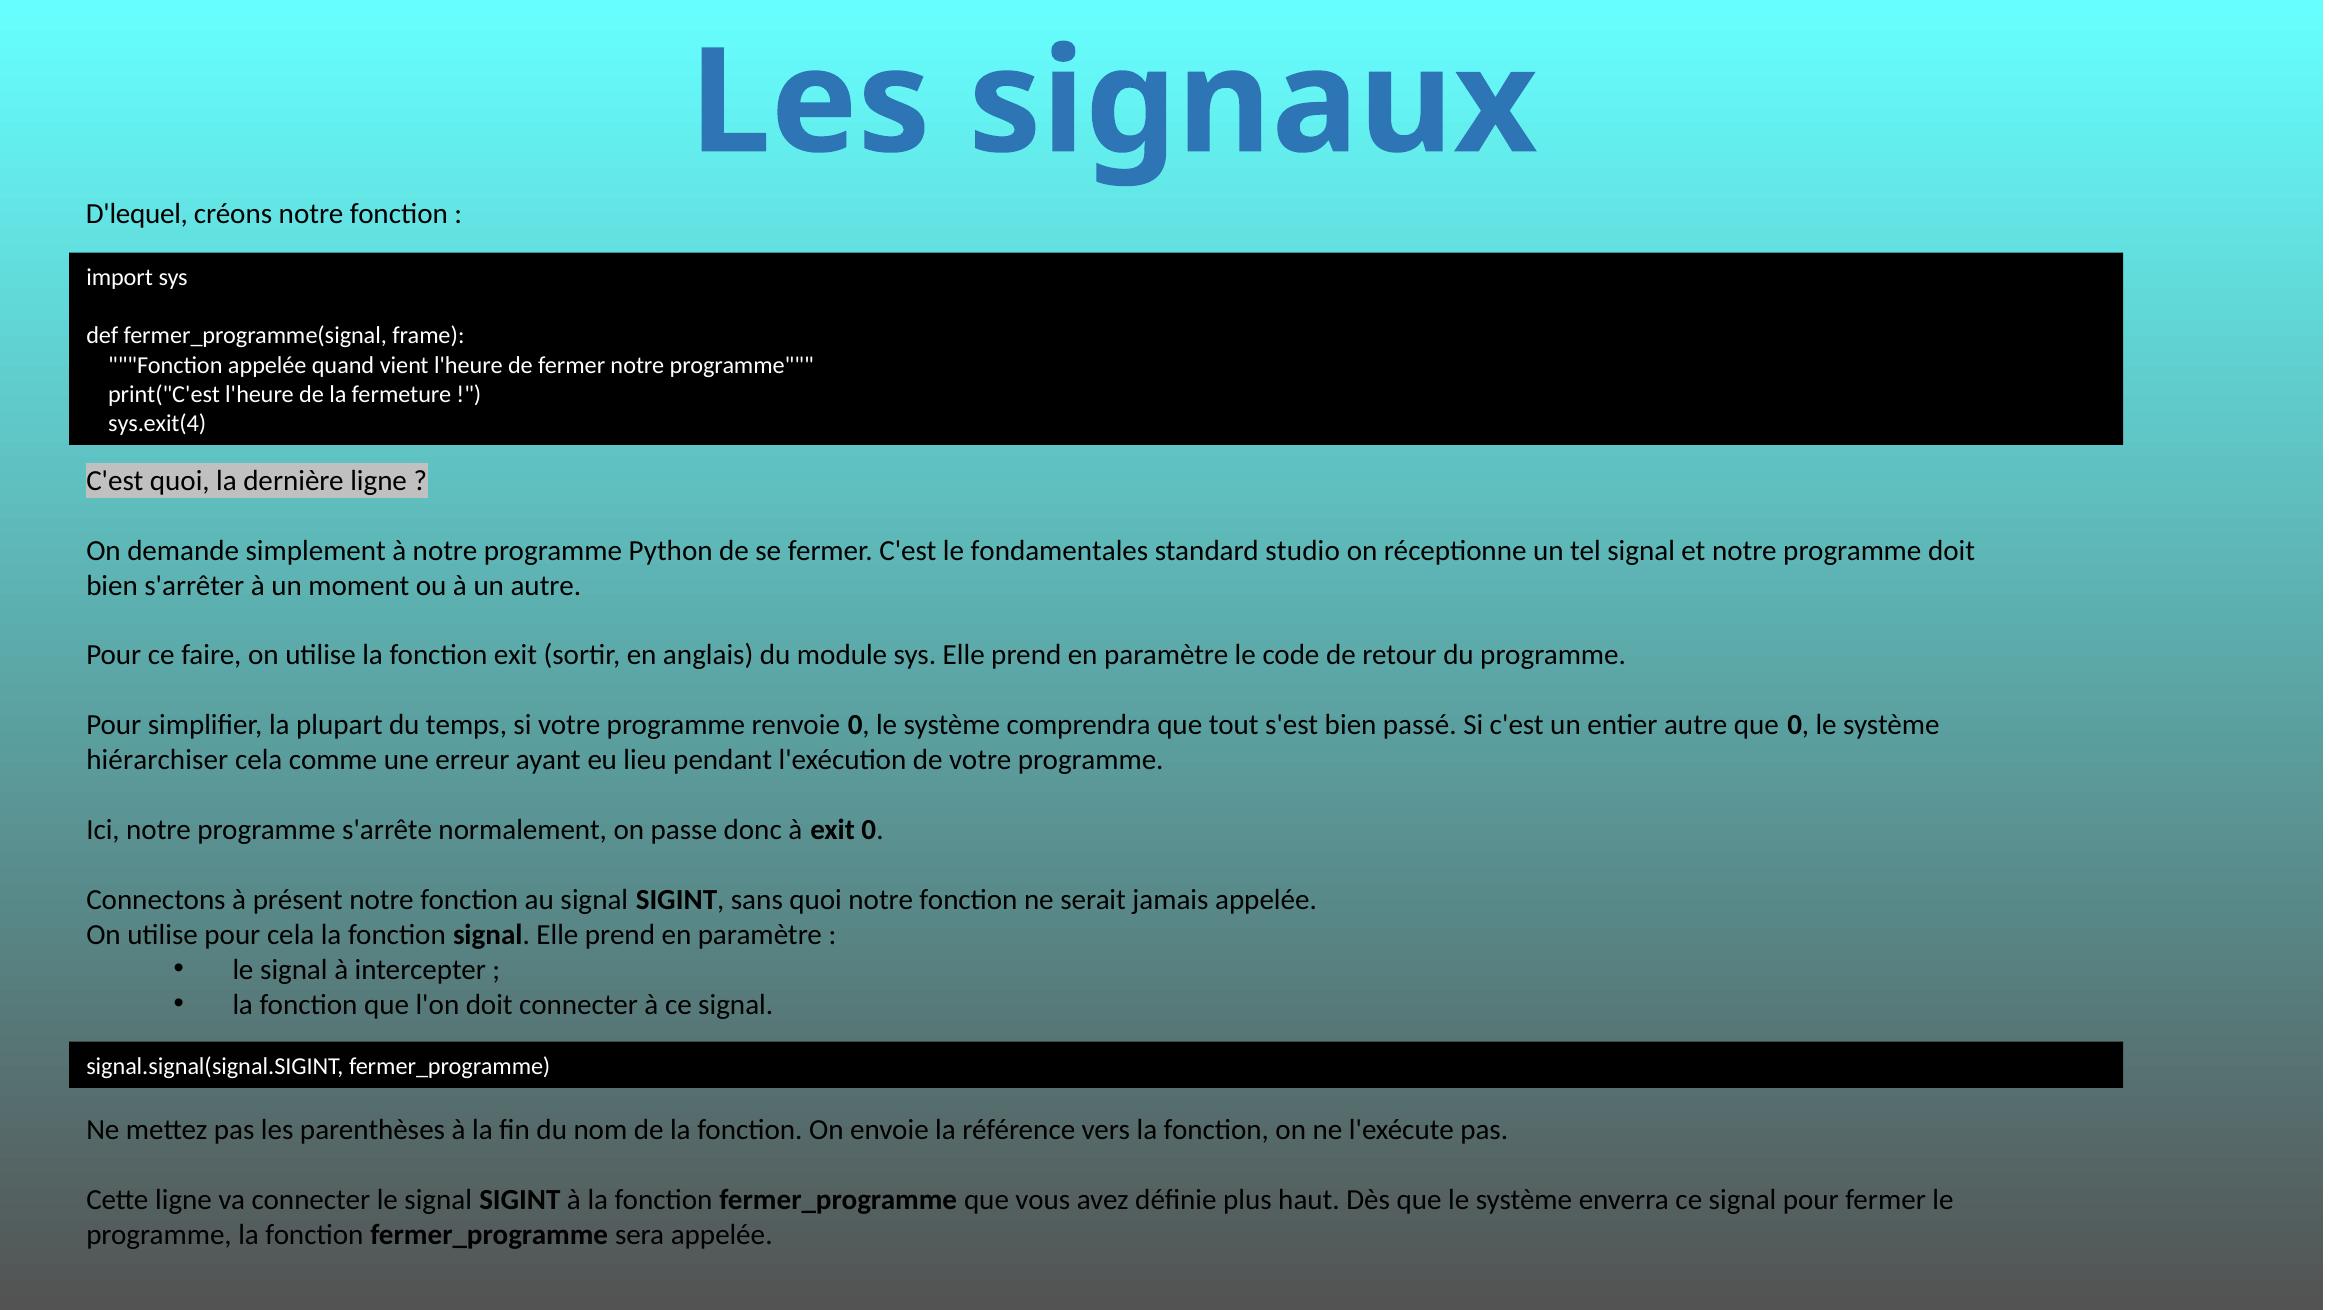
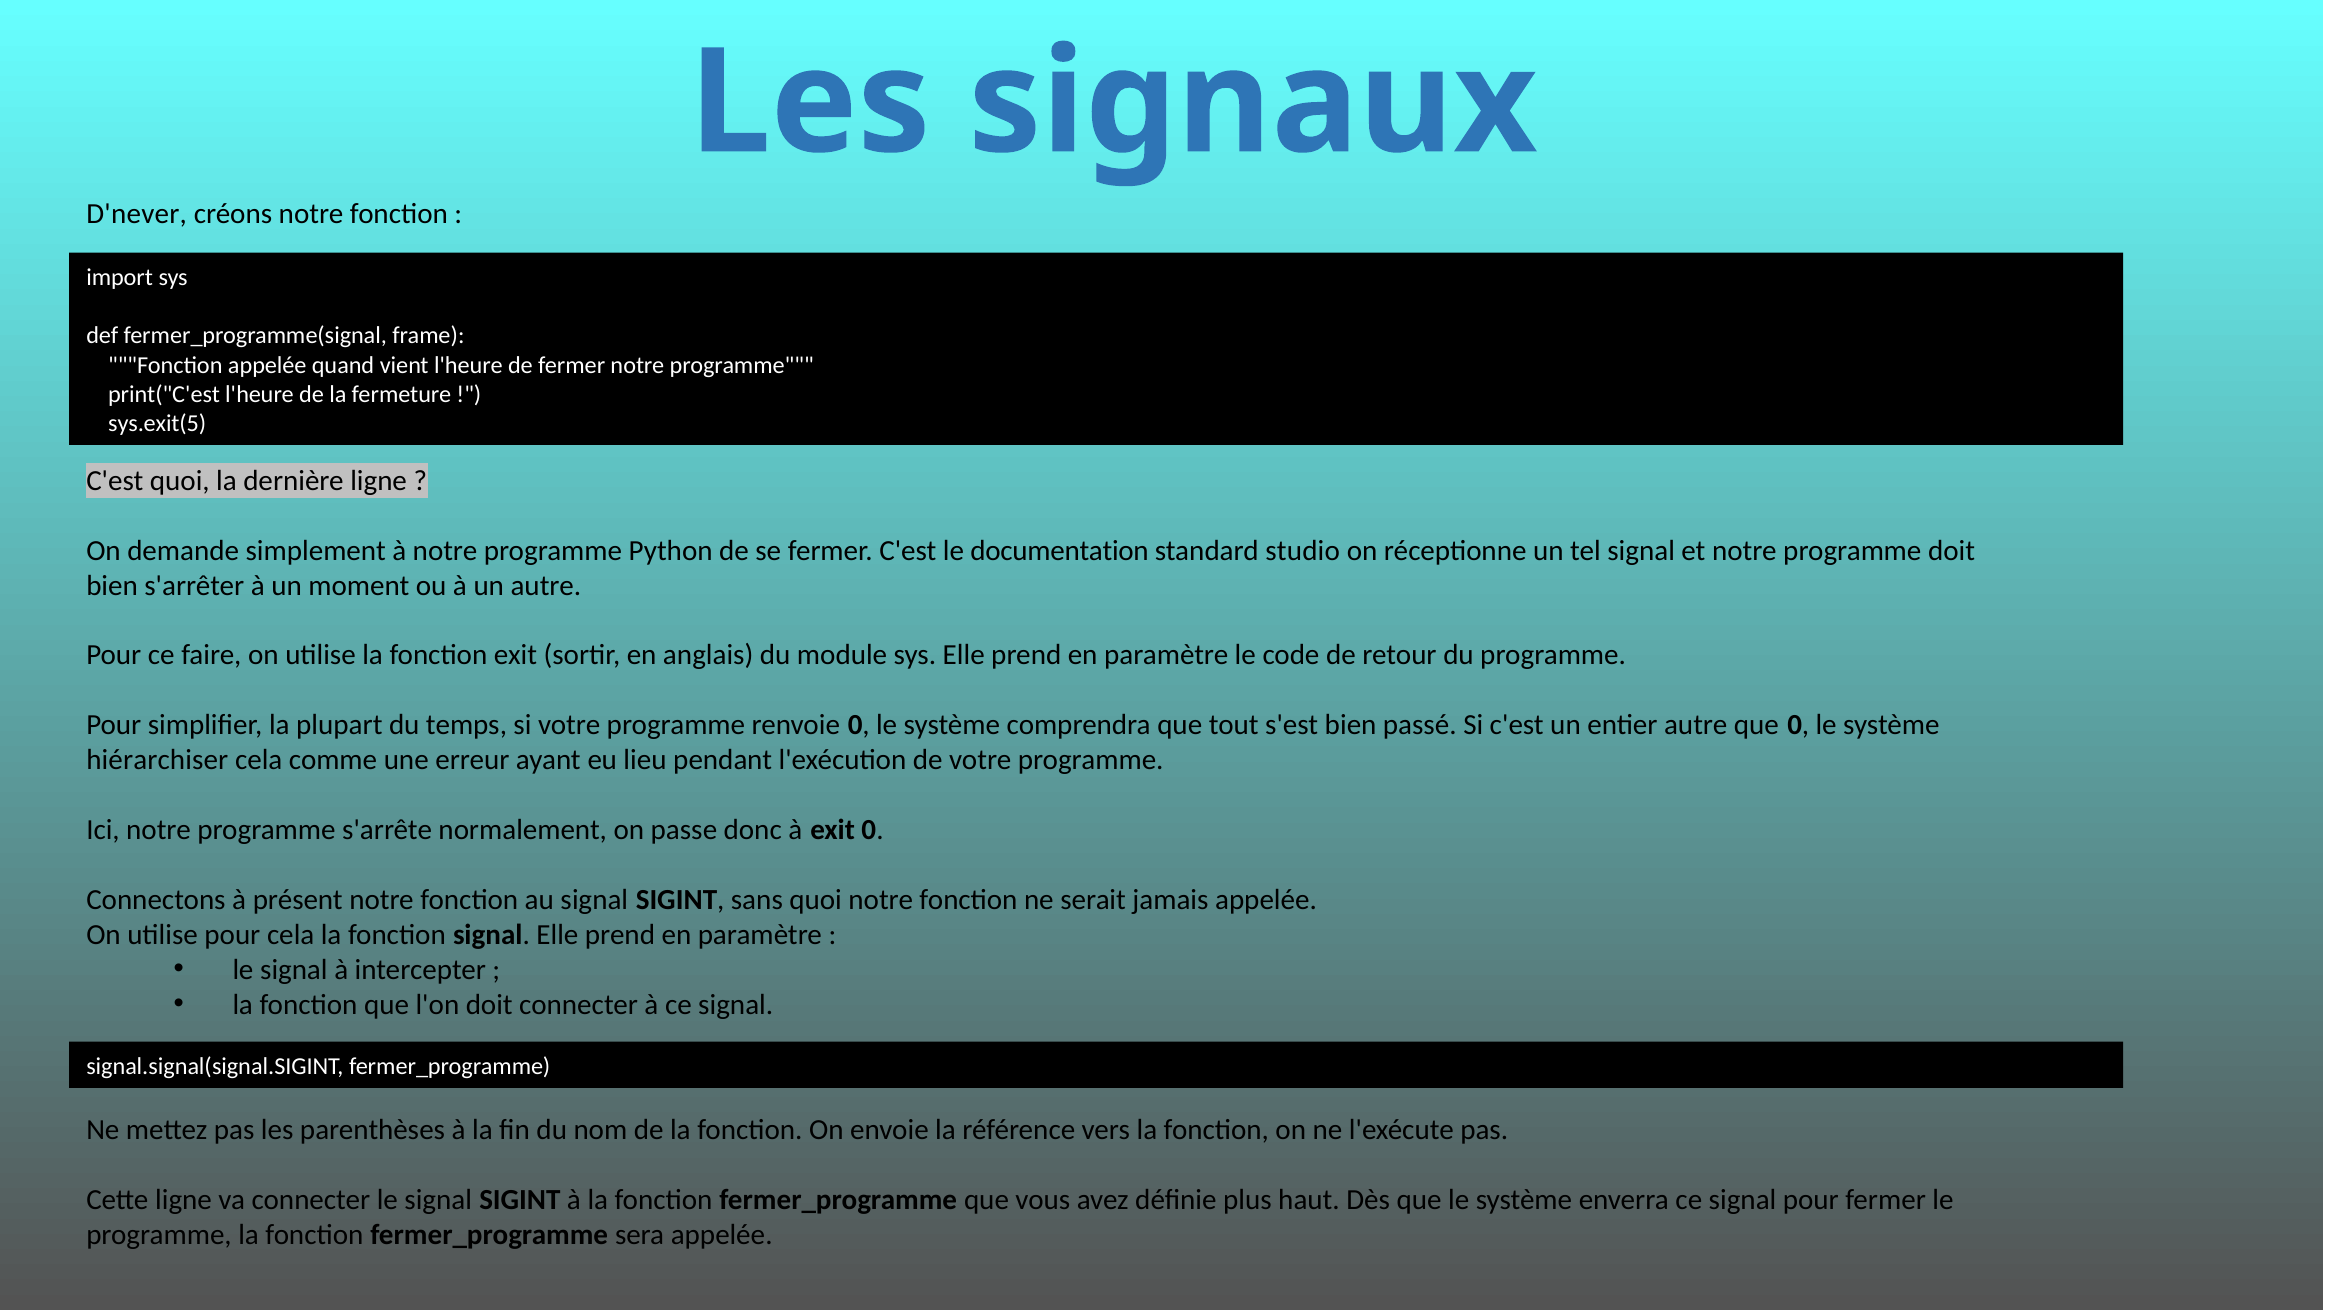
D'lequel: D'lequel -> D'never
sys.exit(4: sys.exit(4 -> sys.exit(5
fondamentales: fondamentales -> documentation
